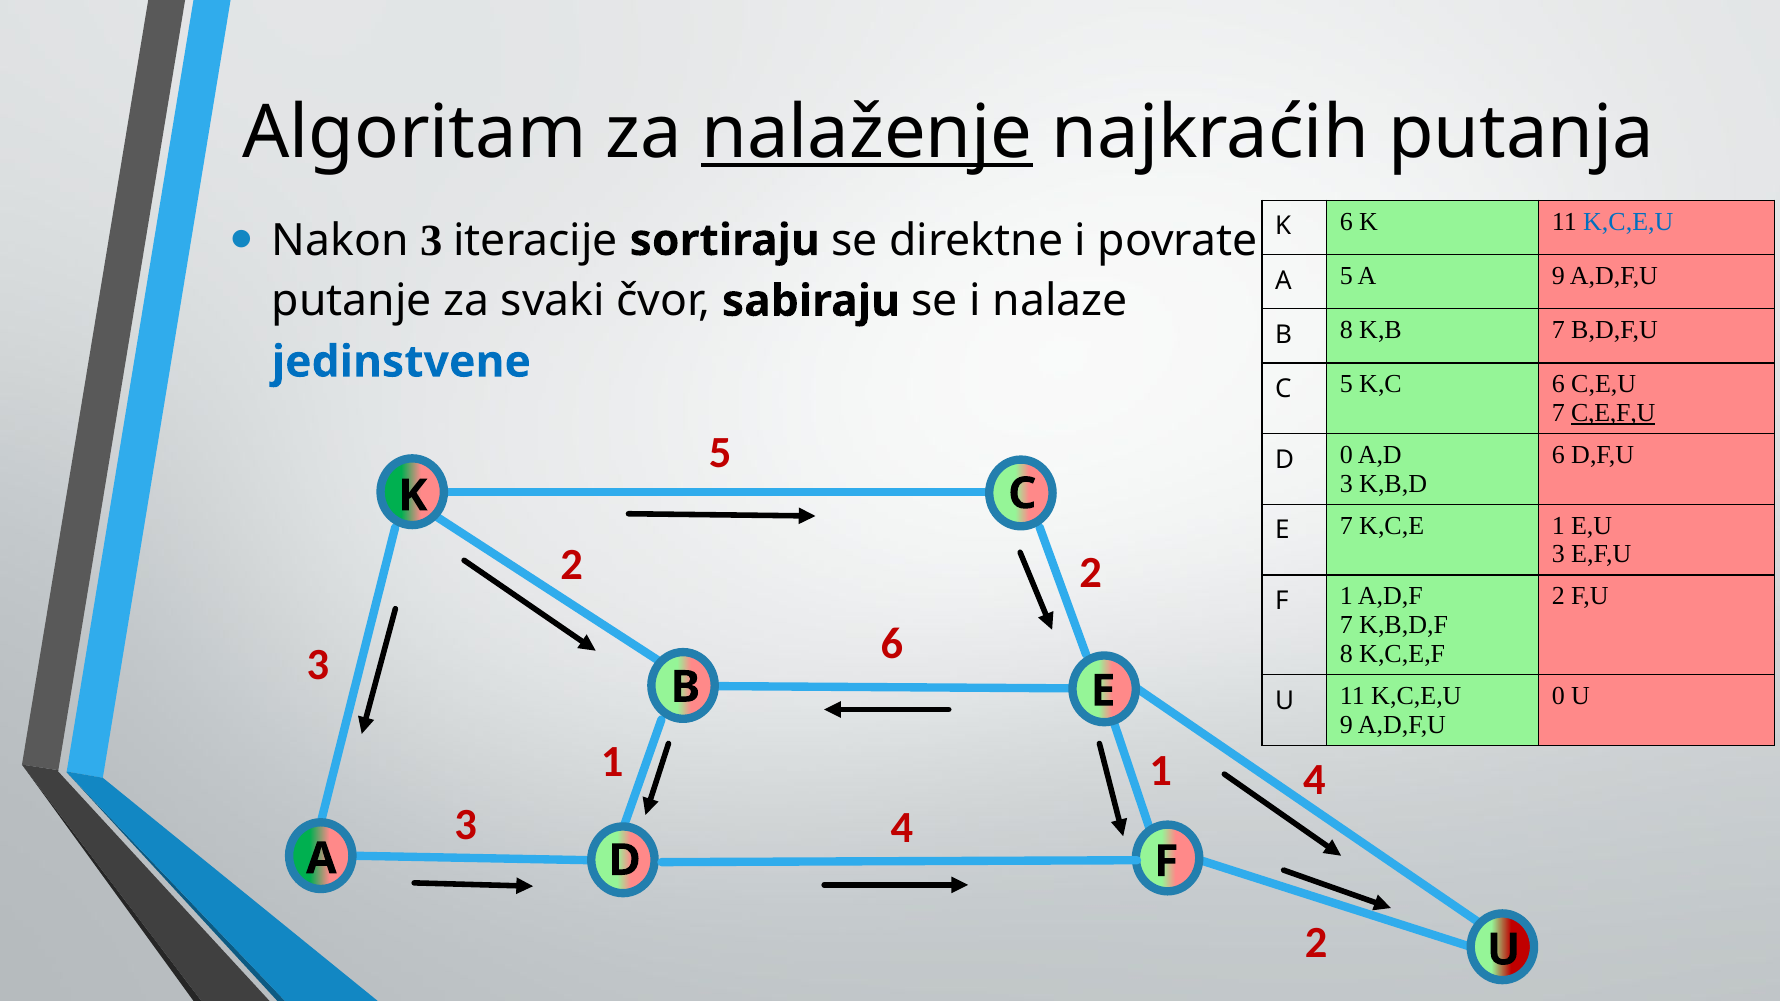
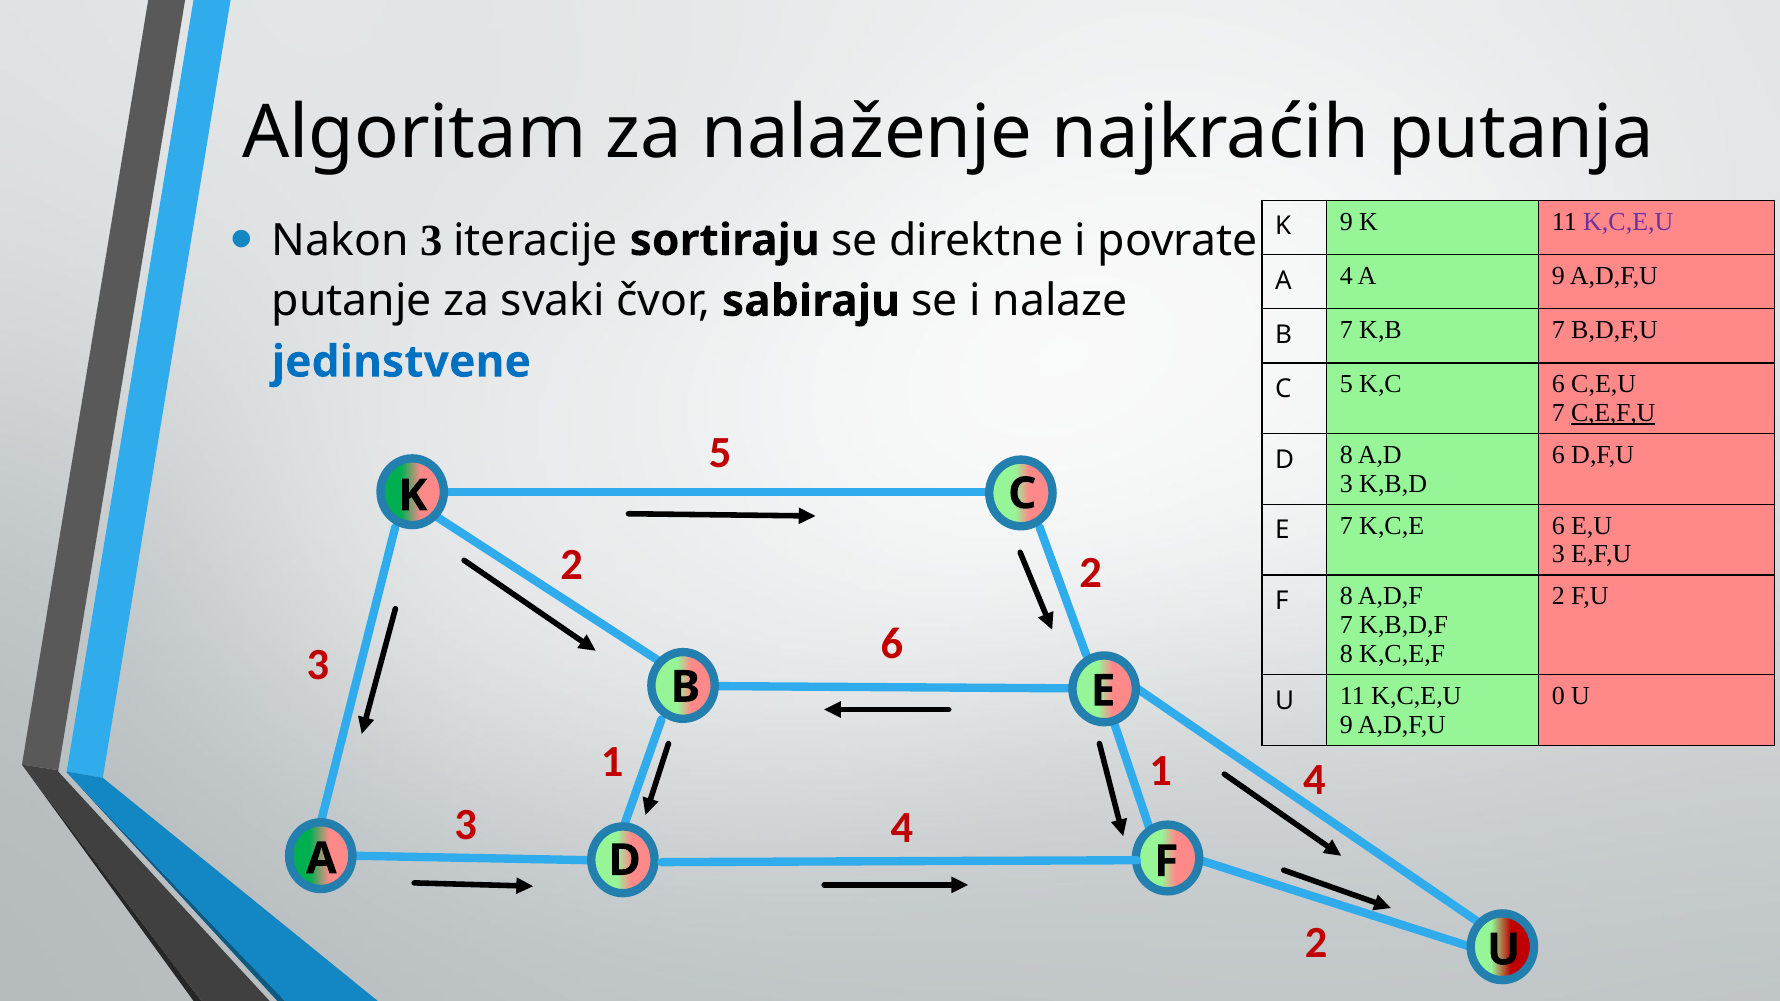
nalaženje underline: present -> none
K 6: 6 -> 9
K,C,E,U at (1628, 222) colour: blue -> purple
A 5: 5 -> 4
B 8: 8 -> 7
D 0: 0 -> 8
K,C,E 1: 1 -> 6
F 1: 1 -> 8
